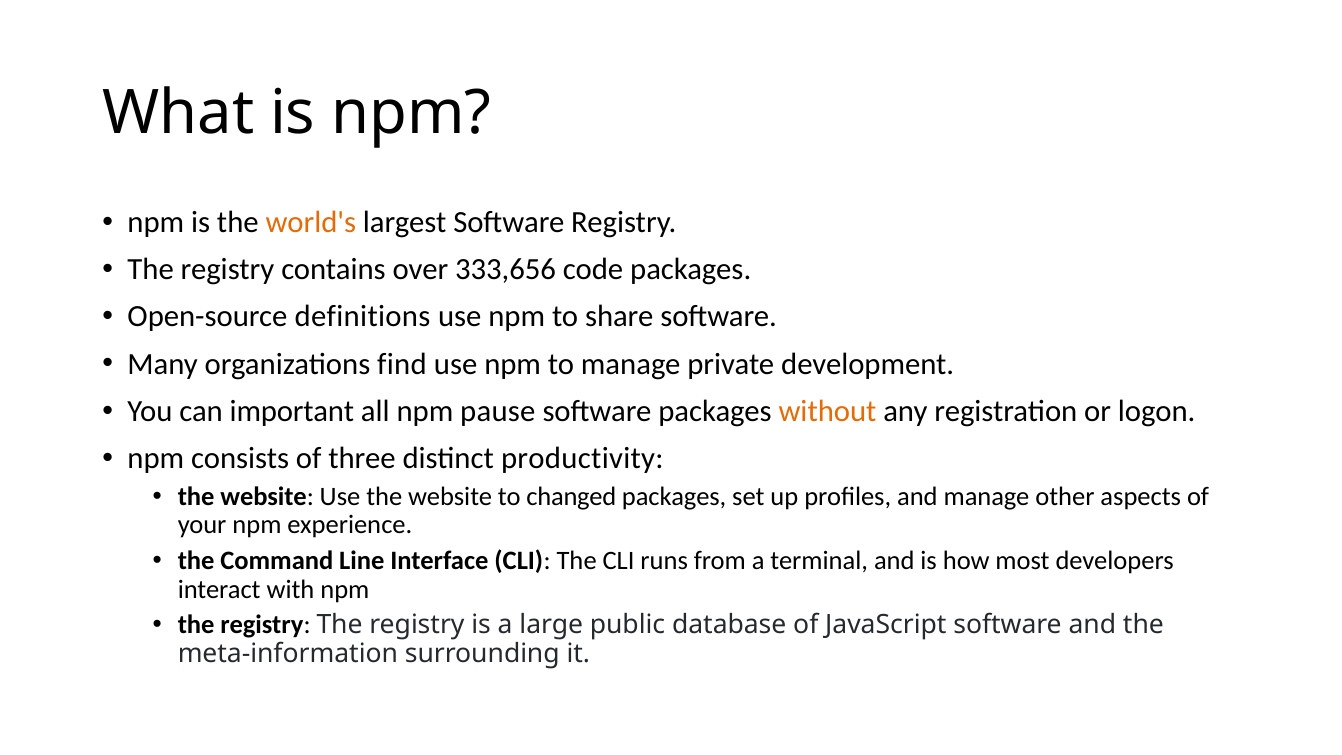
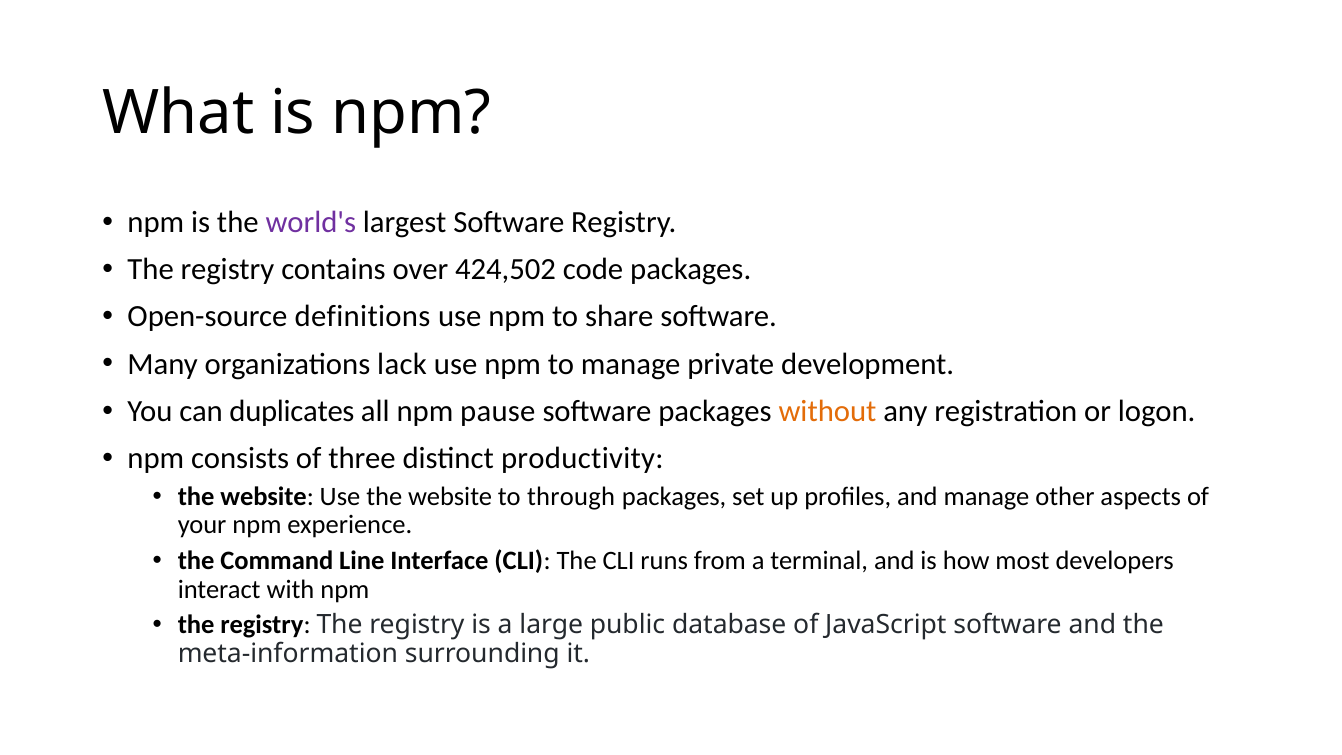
world's colour: orange -> purple
333,656: 333,656 -> 424,502
find: find -> lack
important: important -> duplicates
changed: changed -> through
